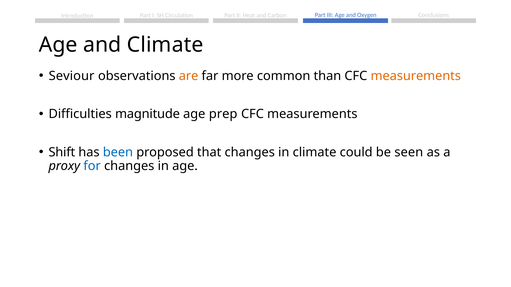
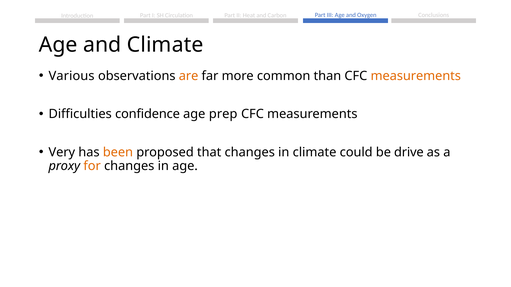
Seviour: Seviour -> Various
magnitude: magnitude -> confidence
Shift: Shift -> Very
been colour: blue -> orange
seen: seen -> drive
for colour: blue -> orange
